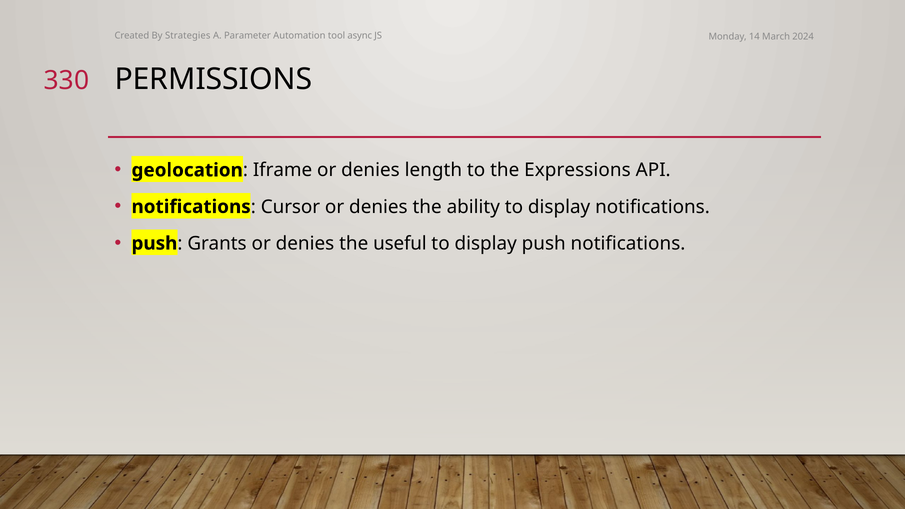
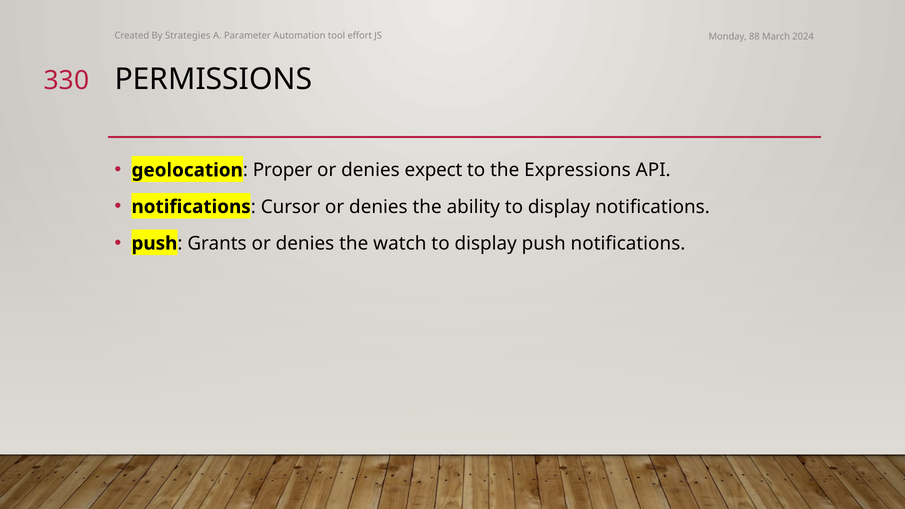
async: async -> effort
14: 14 -> 88
Iframe: Iframe -> Proper
length: length -> expect
useful: useful -> watch
